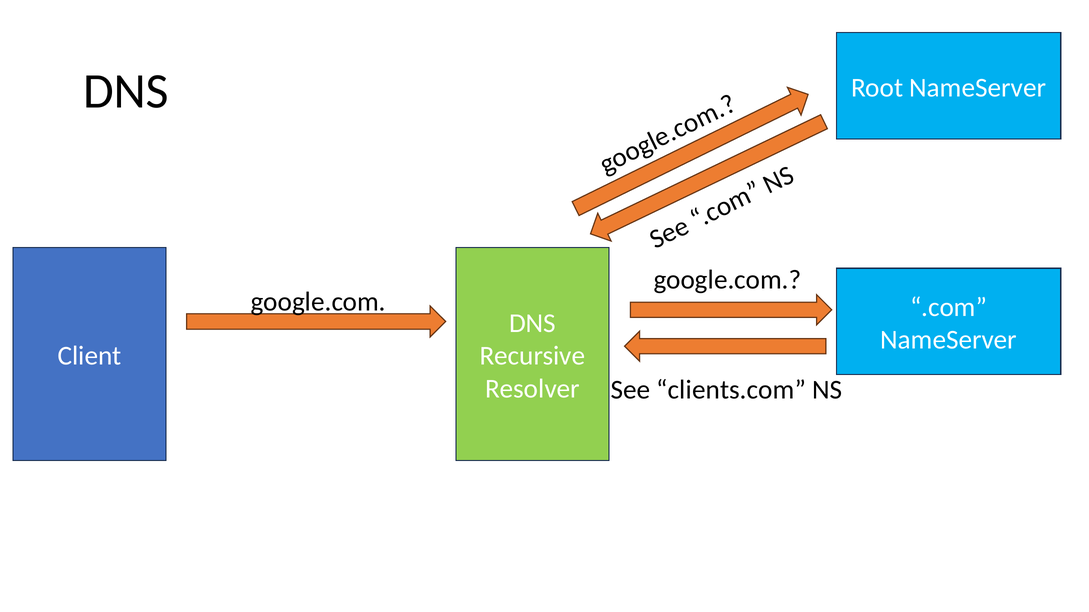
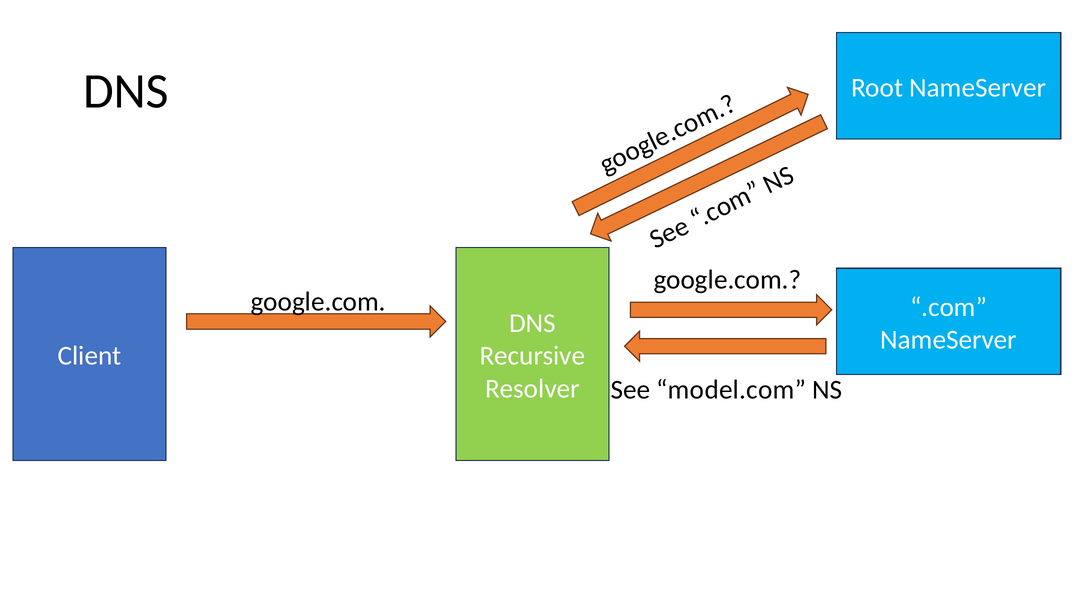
clients.com: clients.com -> model.com
